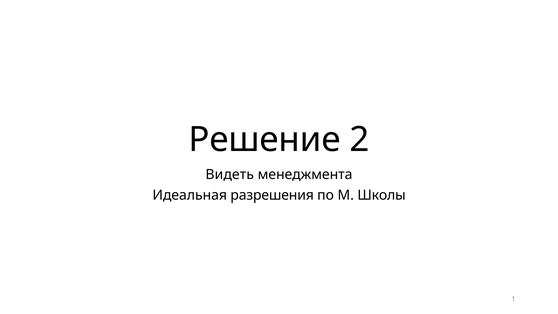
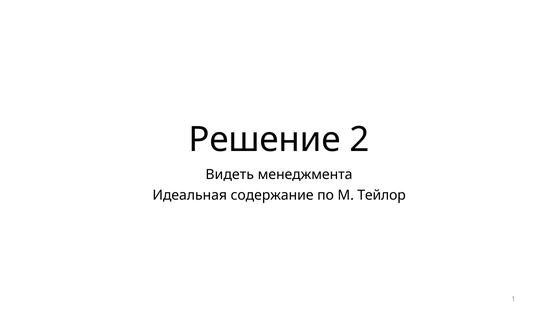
разрешения: разрешения -> содержание
Школы: Школы -> Тейлор
